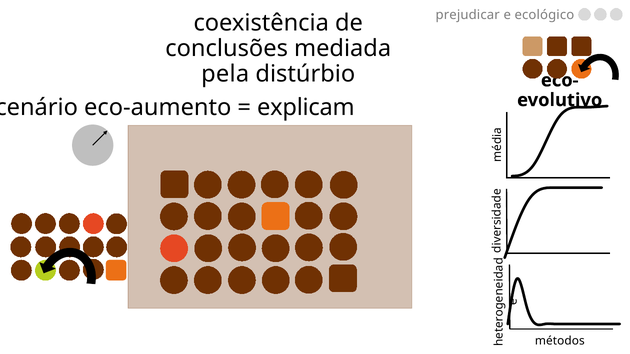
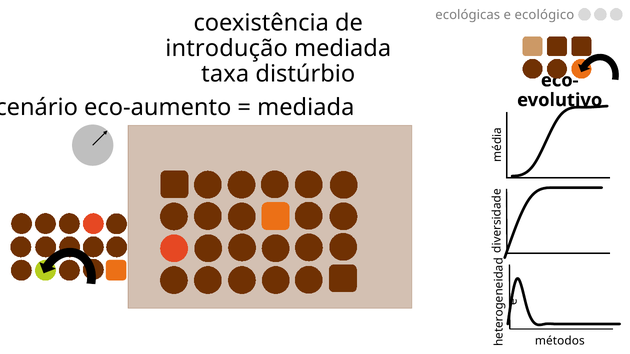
prejudicar: prejudicar -> ecológicas
conclusões: conclusões -> introdução
pela: pela -> taxa
explicam at (306, 108): explicam -> mediada
